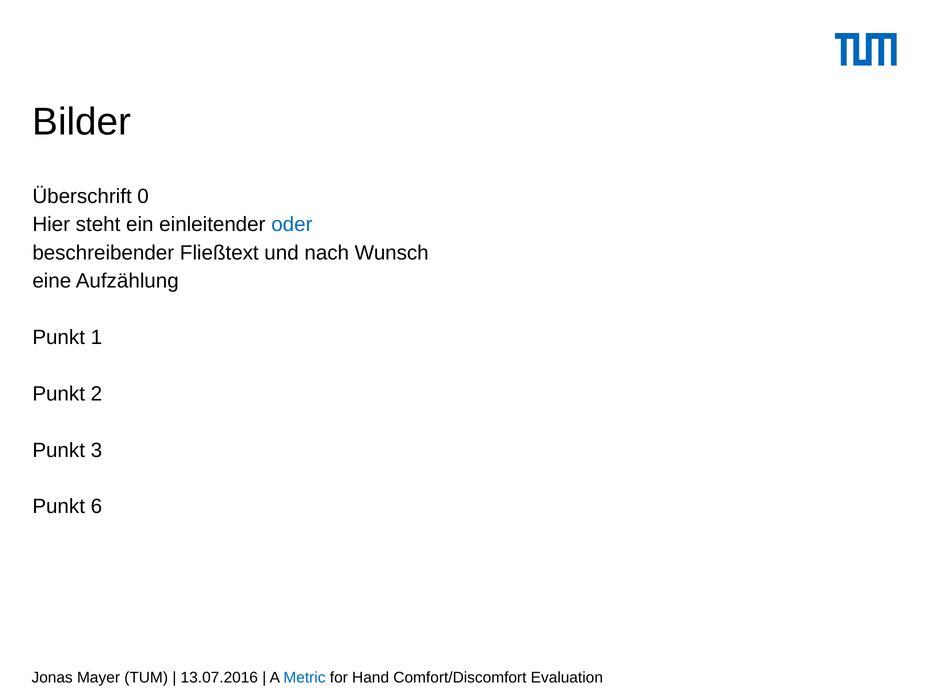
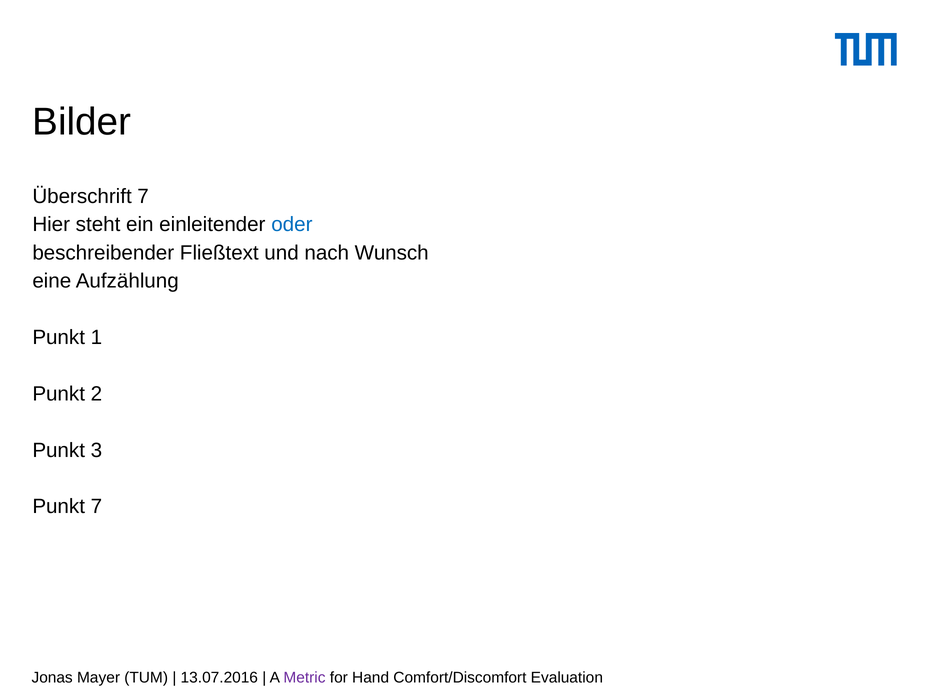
Überschrift 0: 0 -> 7
Punkt 6: 6 -> 7
Metric colour: blue -> purple
